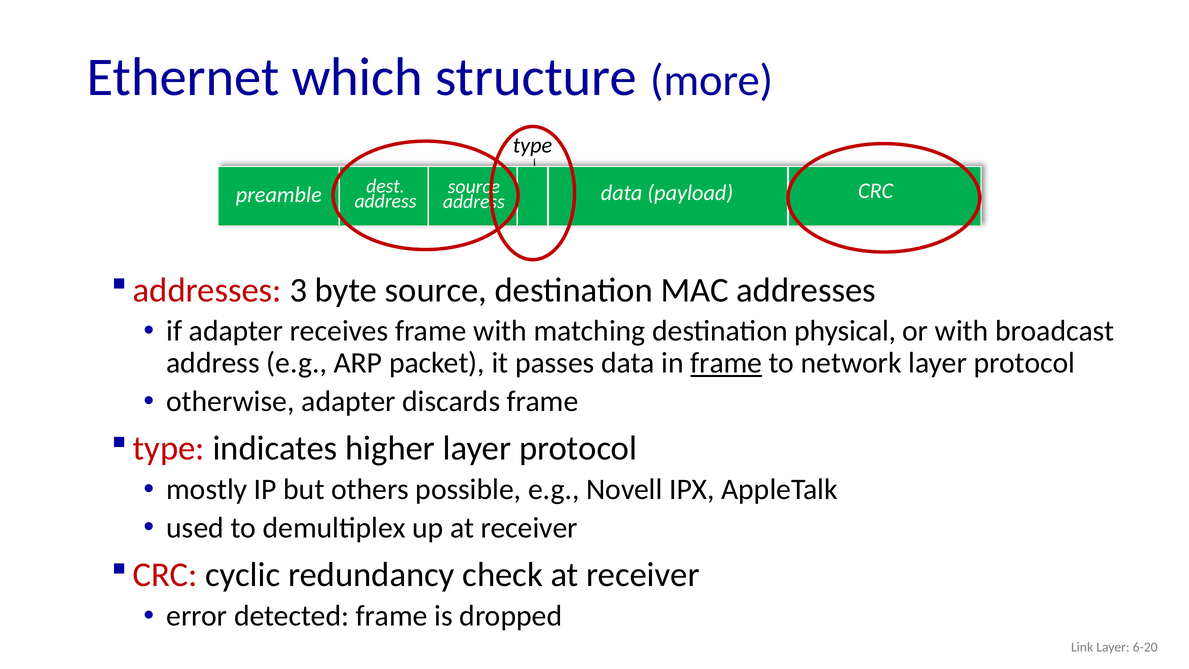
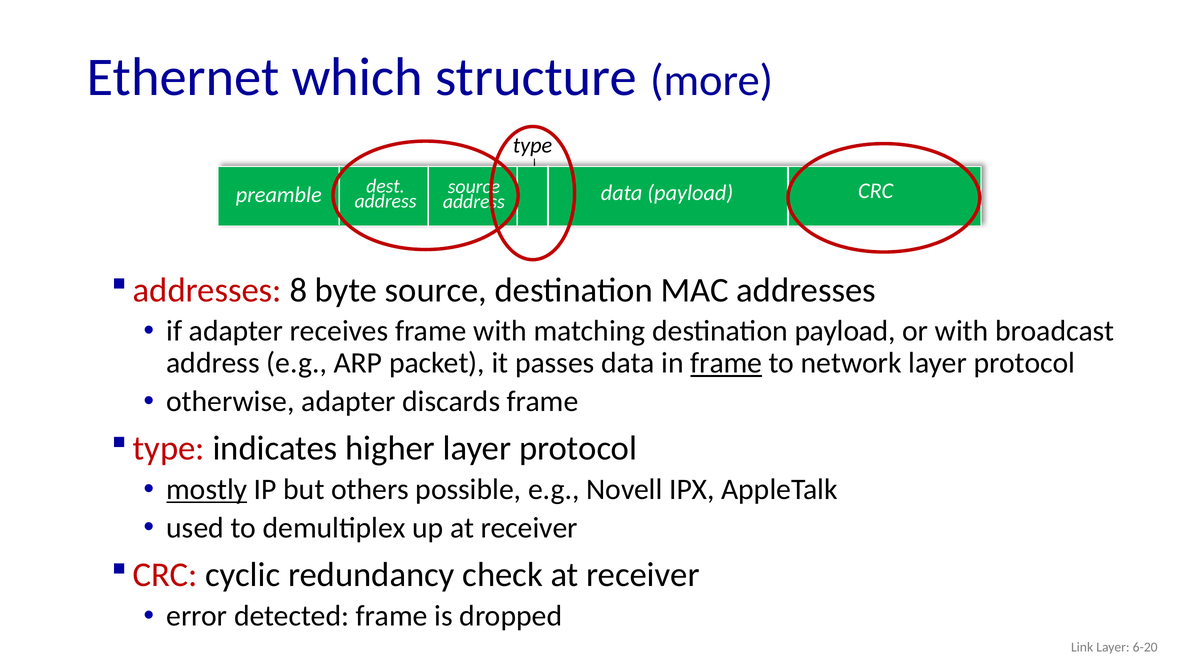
3: 3 -> 8
destination physical: physical -> payload
mostly underline: none -> present
